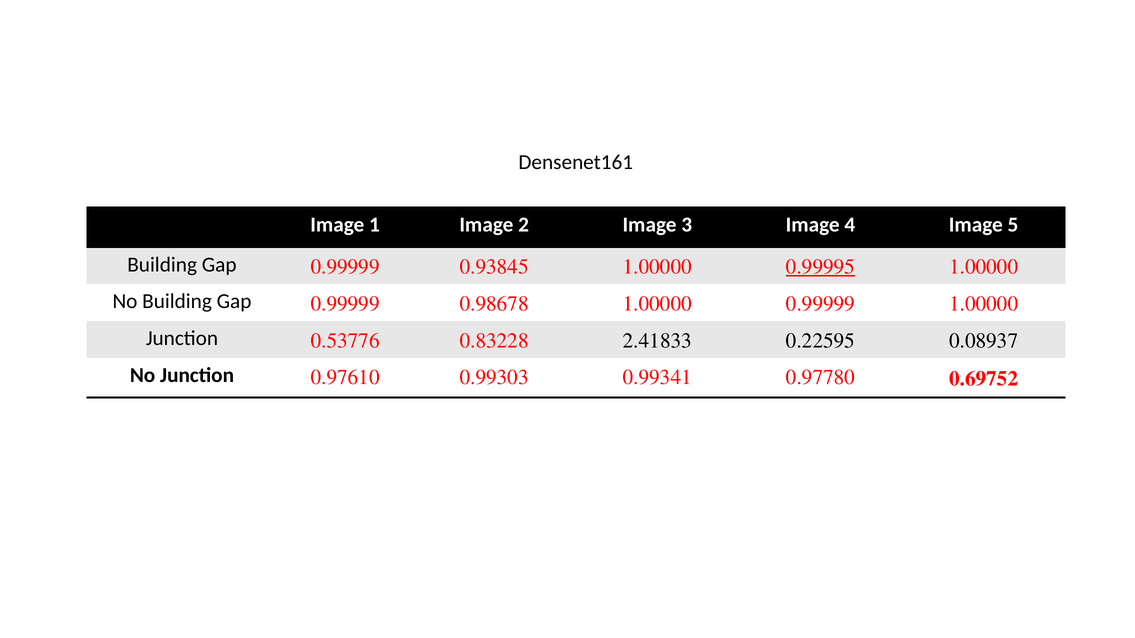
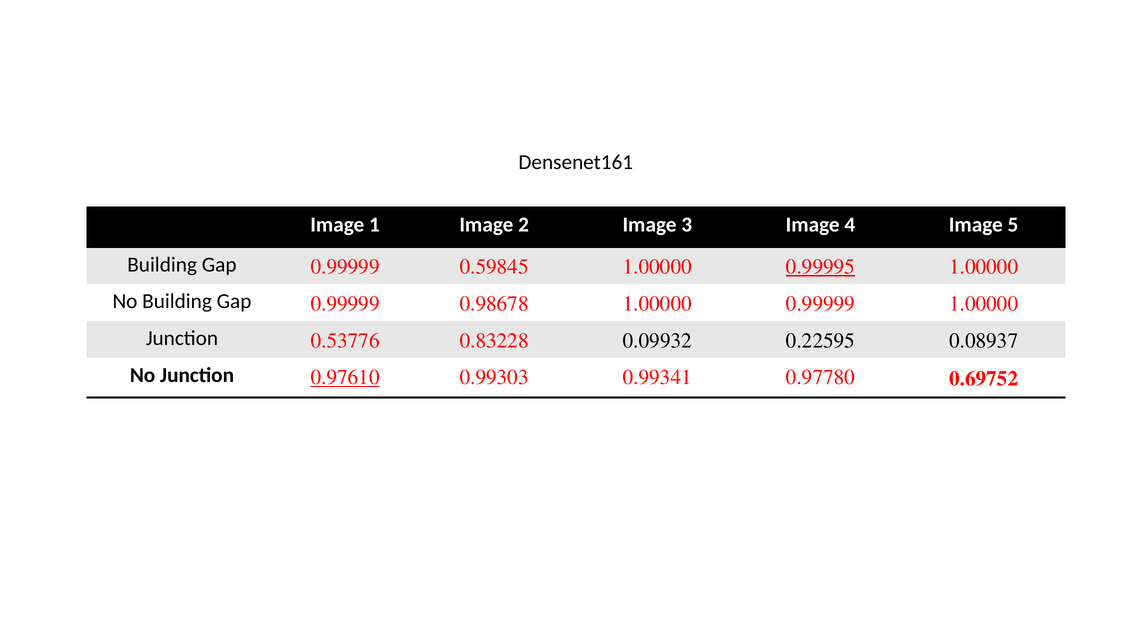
0.93845: 0.93845 -> 0.59845
2.41833: 2.41833 -> 0.09932
0.97610 underline: none -> present
